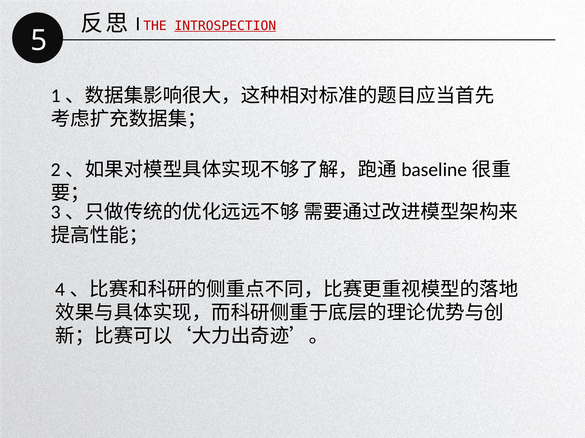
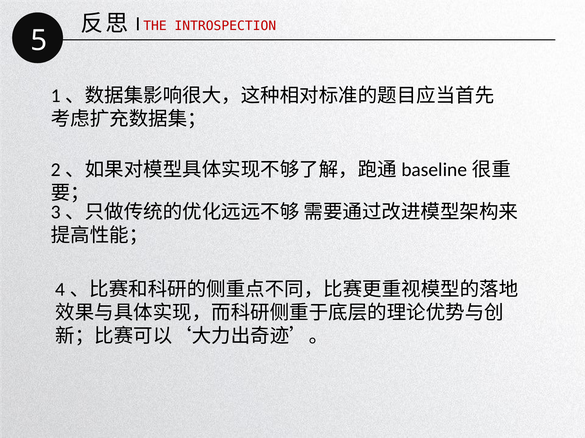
INTROSPECTION underline: present -> none
